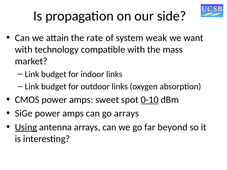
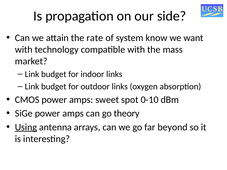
weak: weak -> know
0-10 underline: present -> none
go arrays: arrays -> theory
